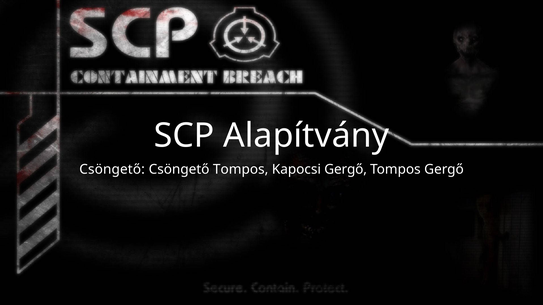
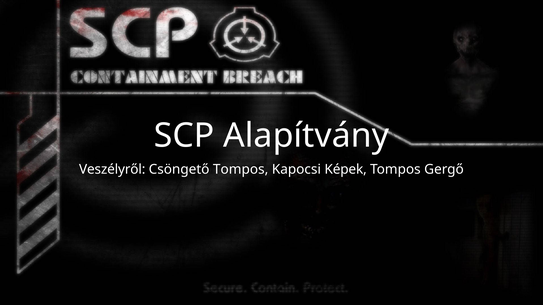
Csöngető at (112, 170): Csöngető -> Veszélyről
Kapocsi Gergő: Gergő -> Képek
